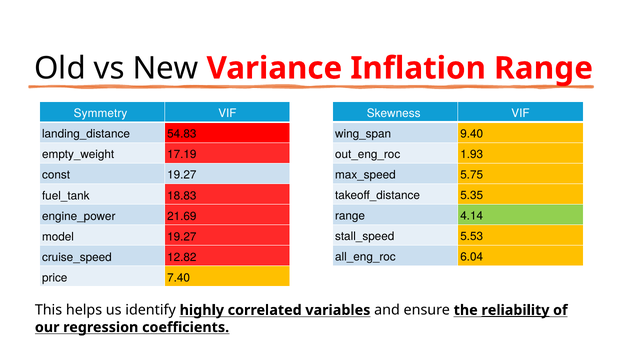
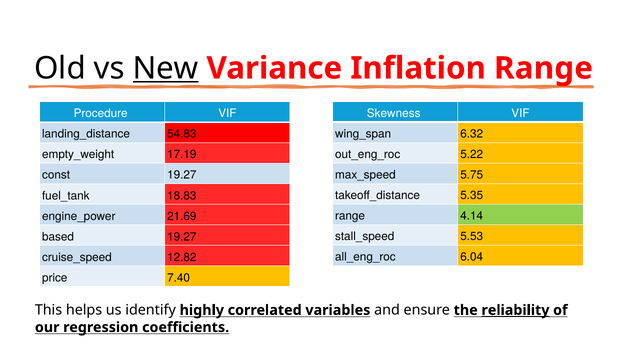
New underline: none -> present
Symmetry: Symmetry -> Procedure
9.40: 9.40 -> 6.32
1.93: 1.93 -> 5.22
model: model -> based
